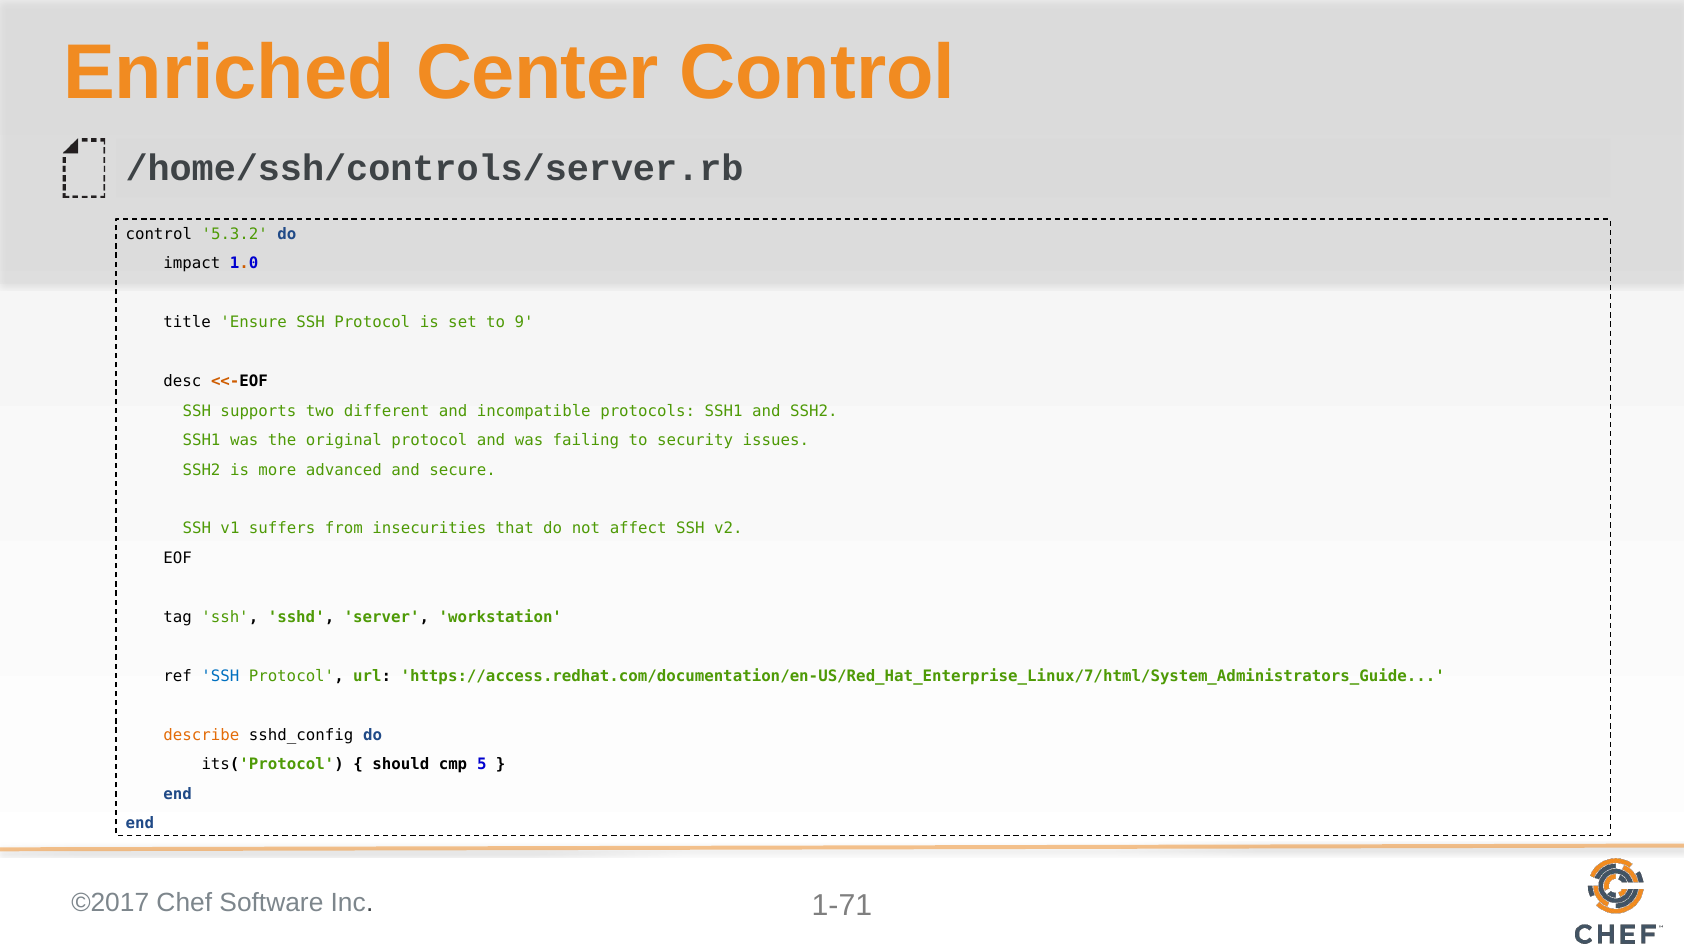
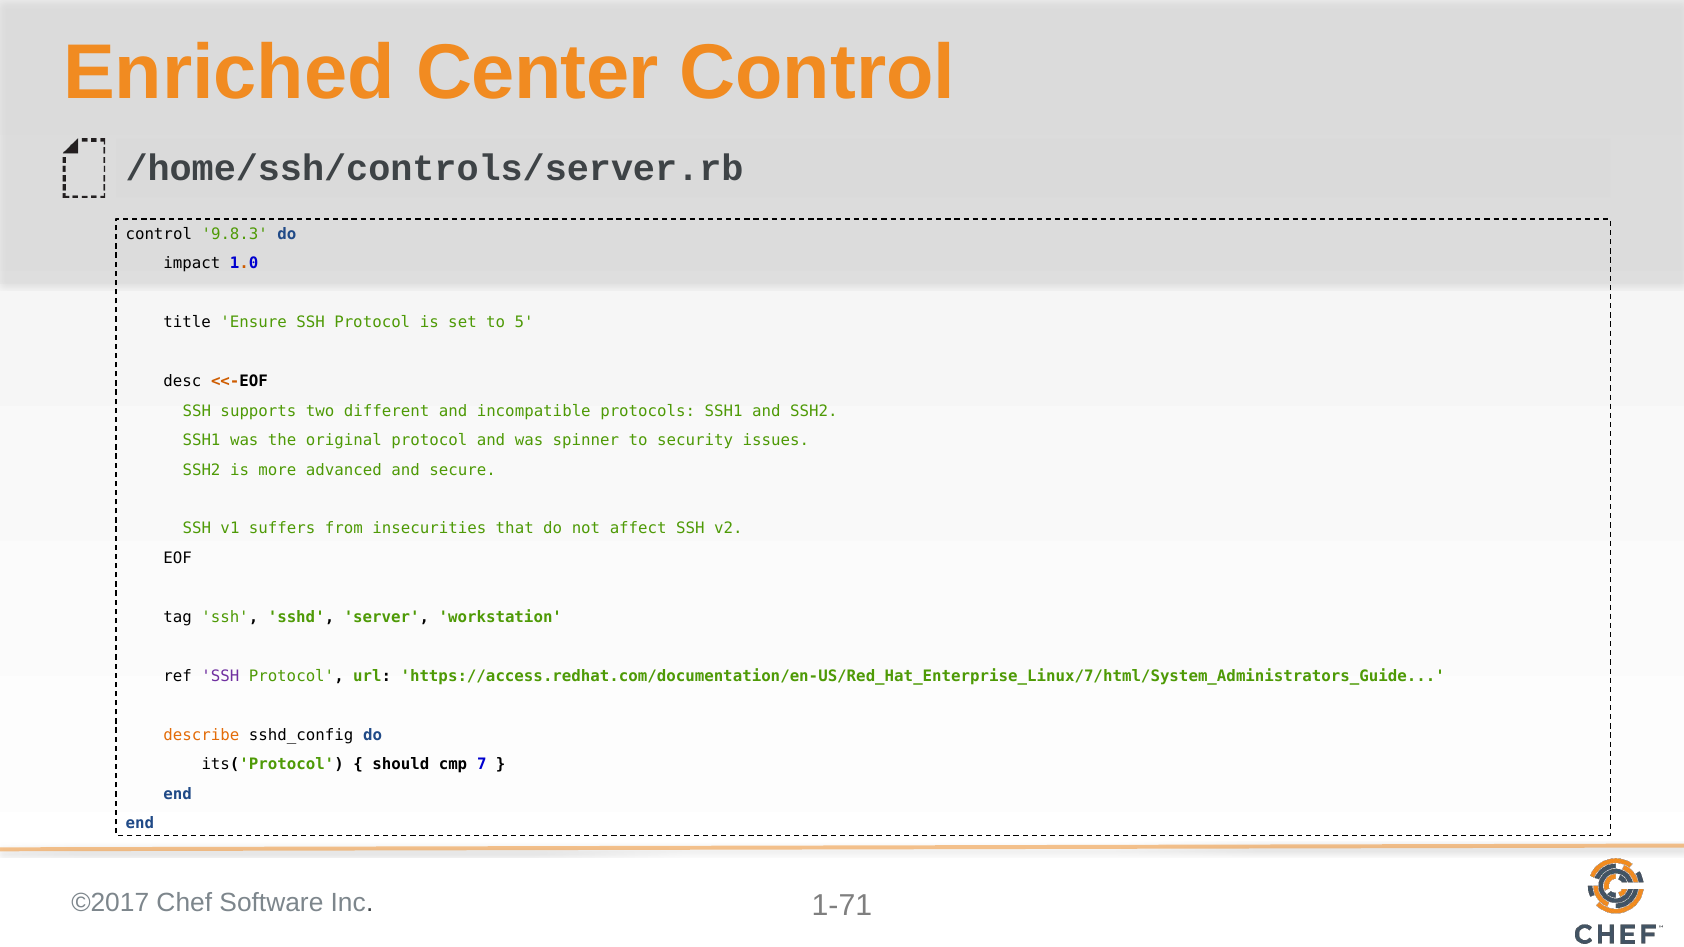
5.3.2: 5.3.2 -> 9.8.3
9: 9 -> 5
failing: failing -> spinner
SSH at (220, 676) colour: blue -> purple
5: 5 -> 7
